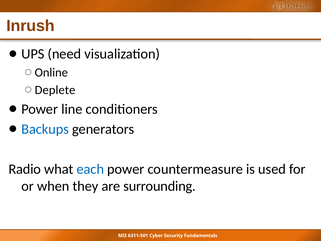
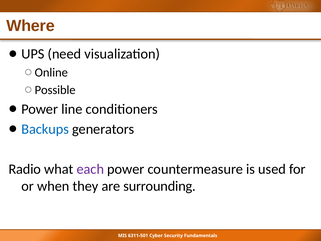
Inrush: Inrush -> Where
Deplete: Deplete -> Possible
each colour: blue -> purple
